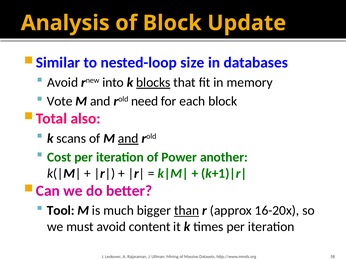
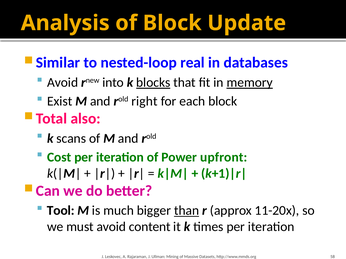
size: size -> real
memory underline: none -> present
Vote: Vote -> Exist
need: need -> right
and at (128, 139) underline: present -> none
another: another -> upfront
16-20x: 16-20x -> 11-20x
